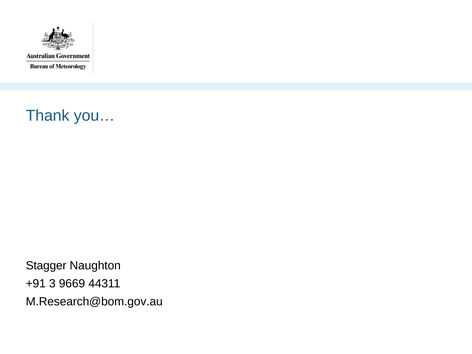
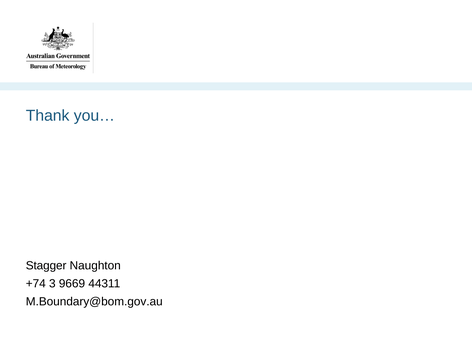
+91: +91 -> +74
M.Research@bom.gov.au: M.Research@bom.gov.au -> M.Boundary@bom.gov.au
